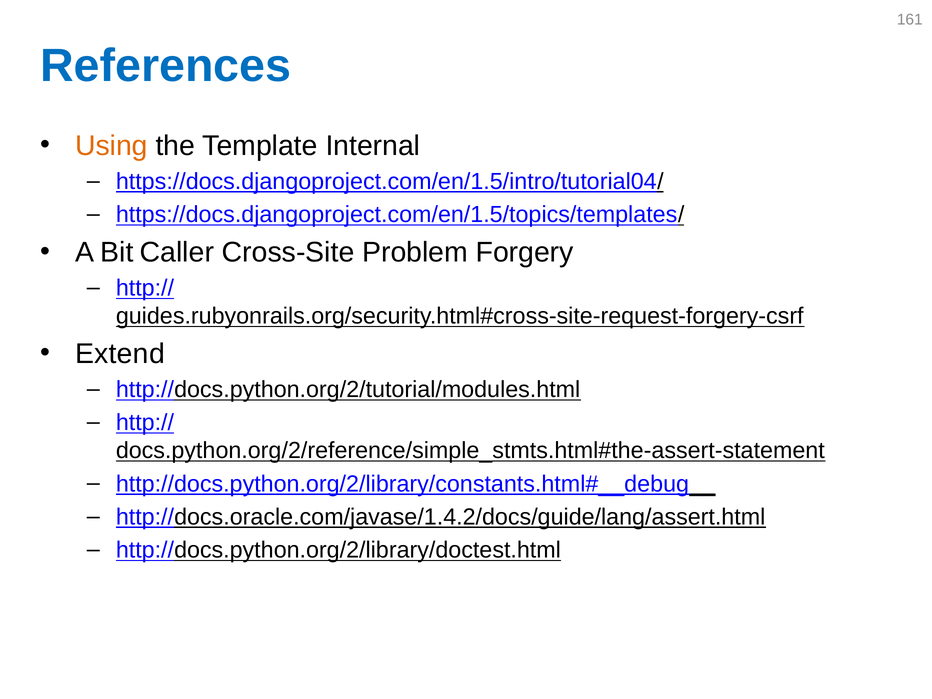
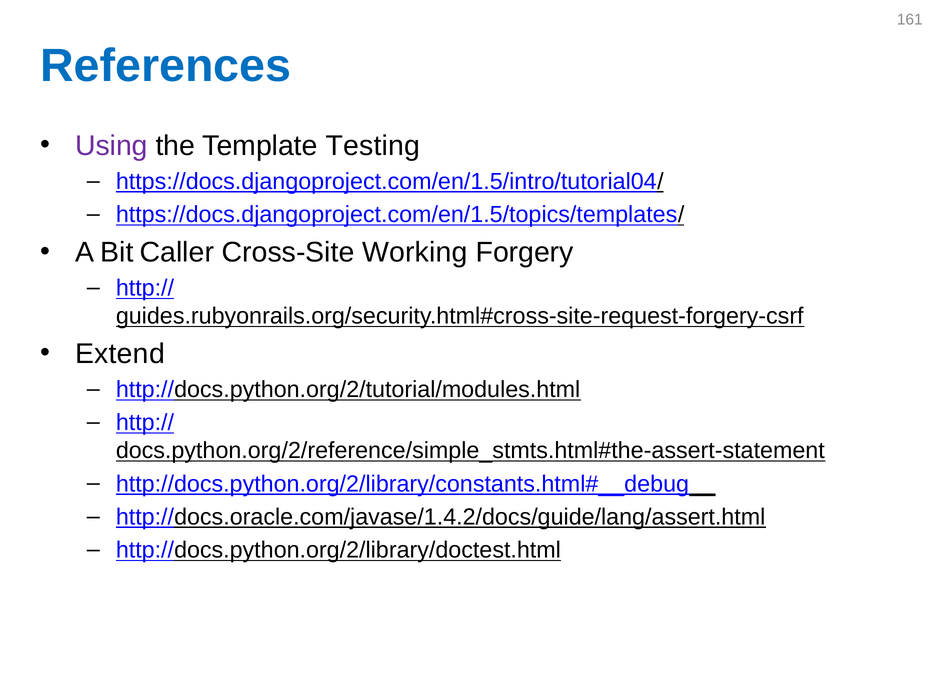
Using colour: orange -> purple
Internal: Internal -> Testing
Problem: Problem -> Working
